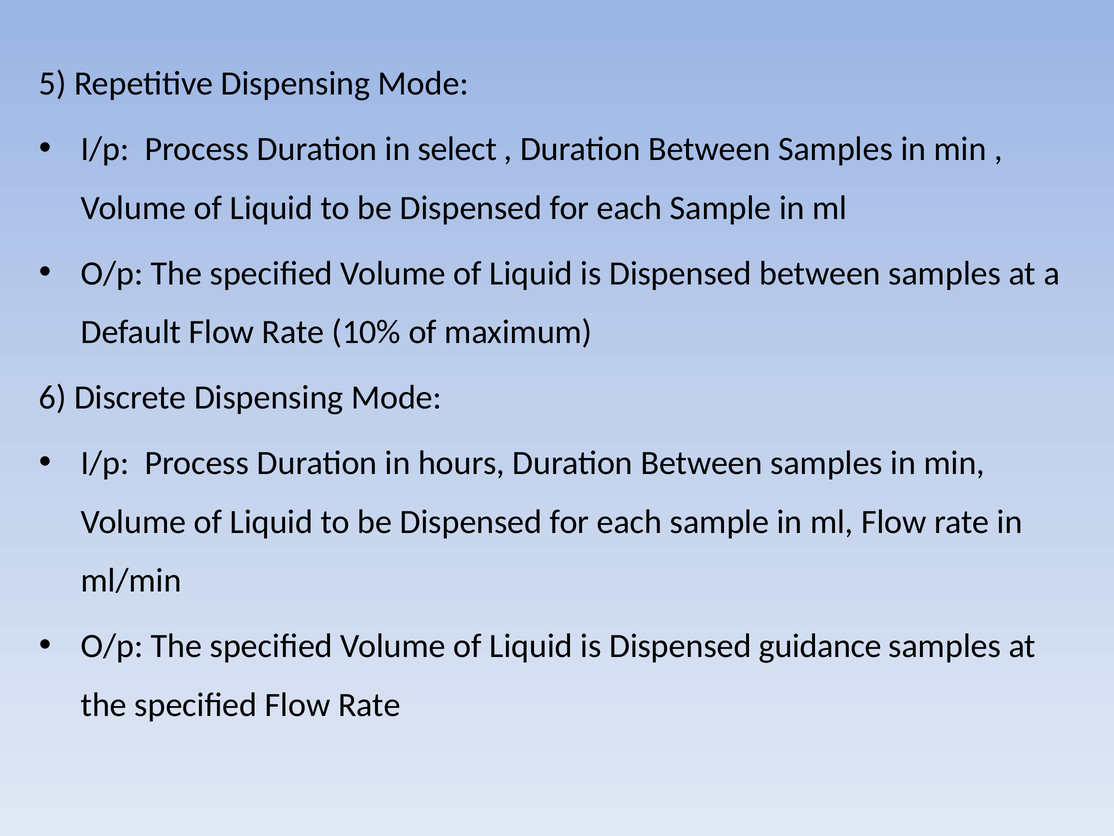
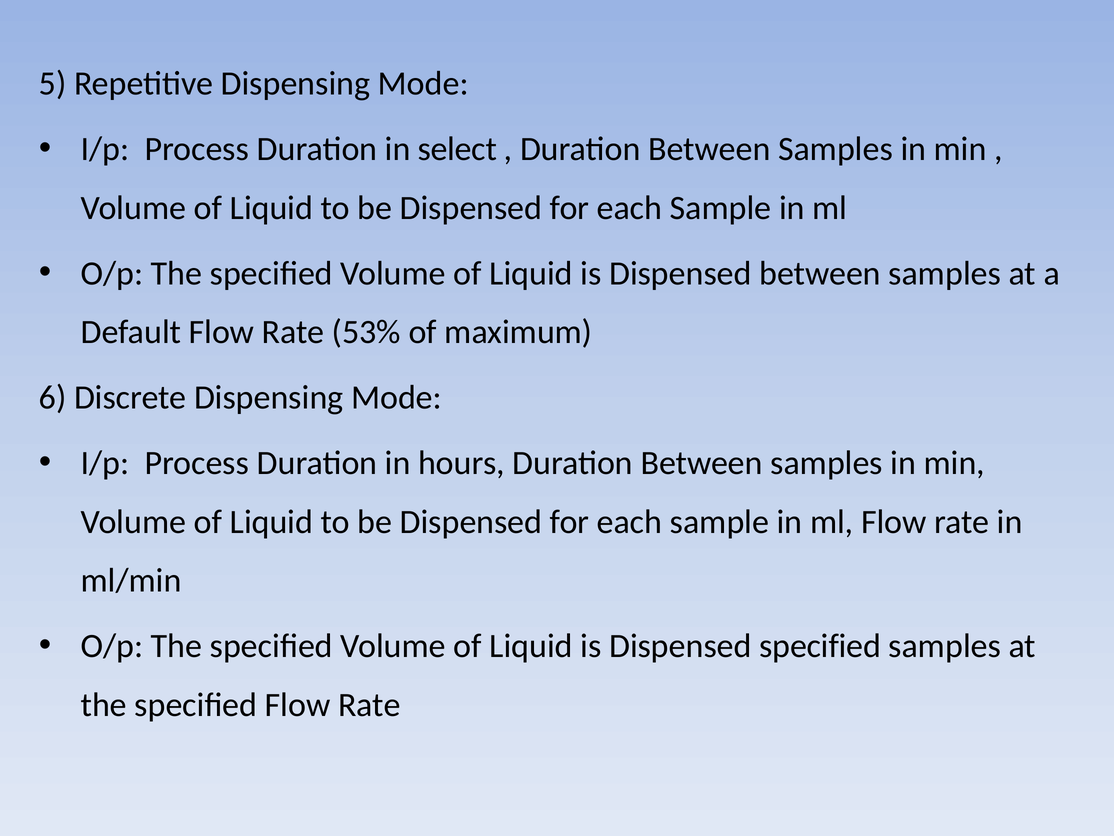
10%: 10% -> 53%
Dispensed guidance: guidance -> specified
